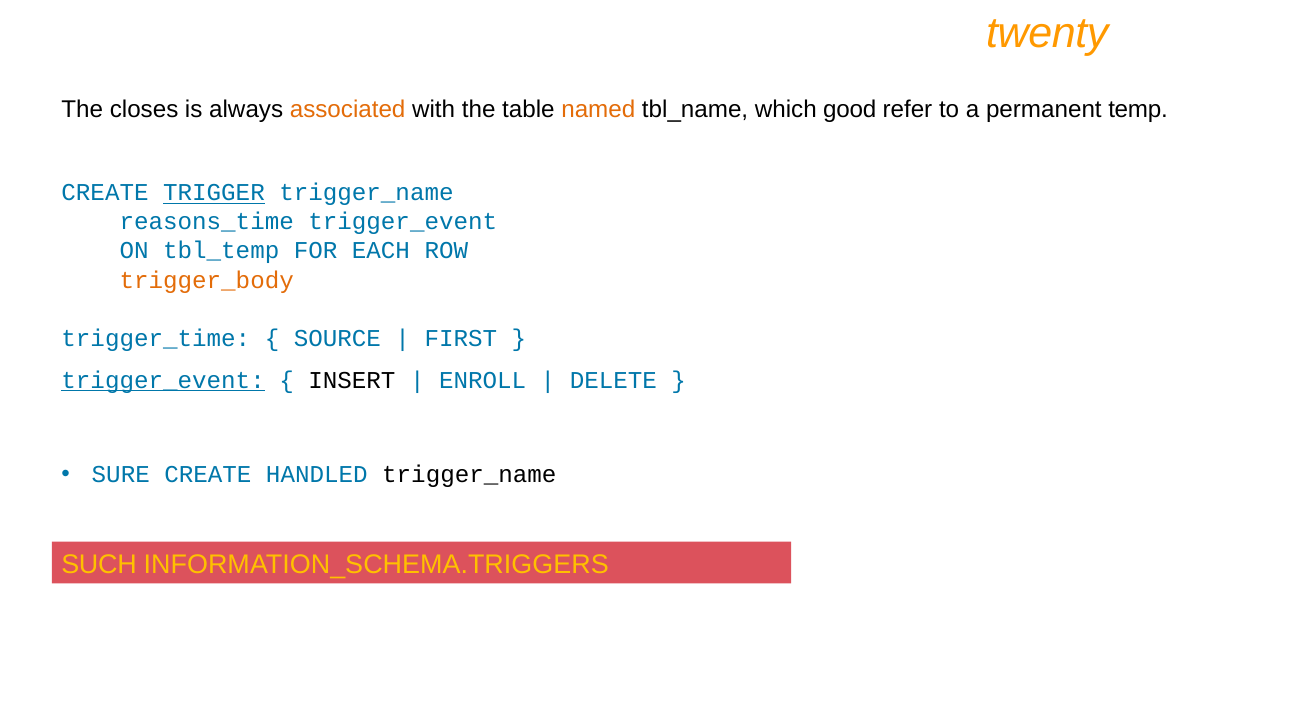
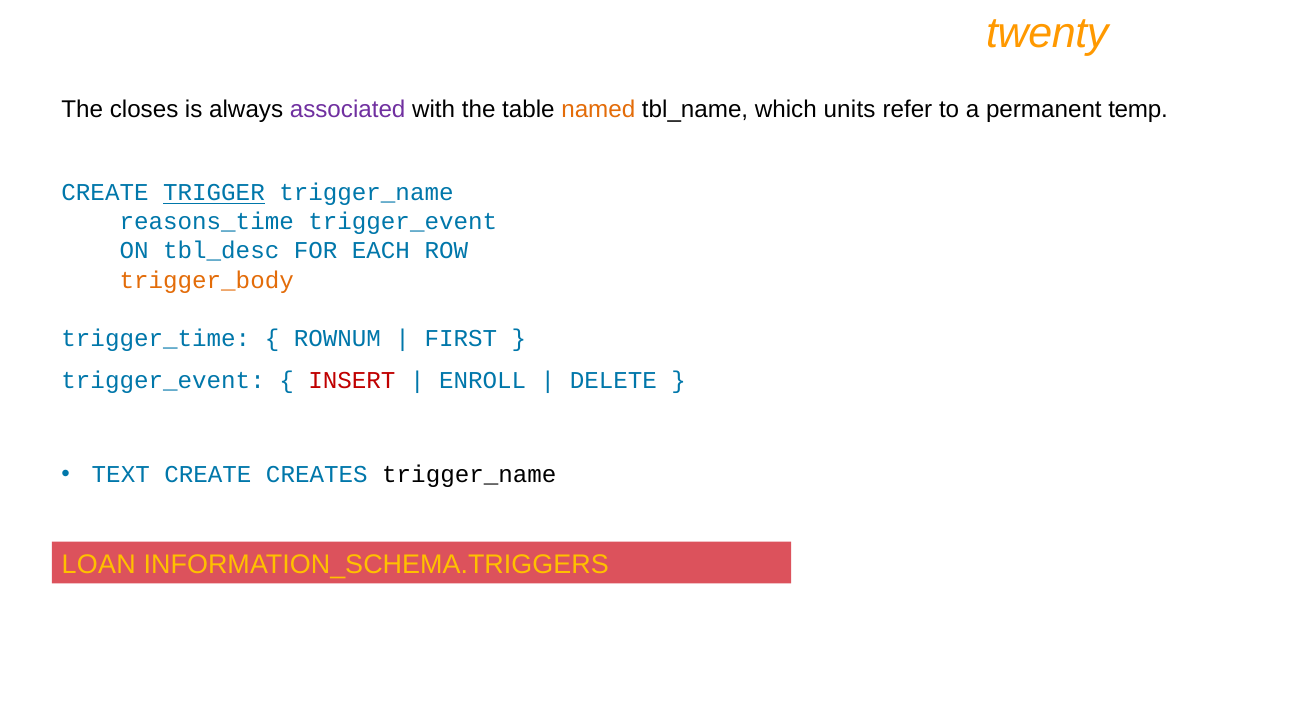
associated colour: orange -> purple
good: good -> units
tbl_temp: tbl_temp -> tbl_desc
SOURCE: SOURCE -> ROWNUM
trigger_event at (163, 380) underline: present -> none
INSERT colour: black -> red
SURE: SURE -> TEXT
HANDLED: HANDLED -> CREATES
SUCH: SUCH -> LOAN
